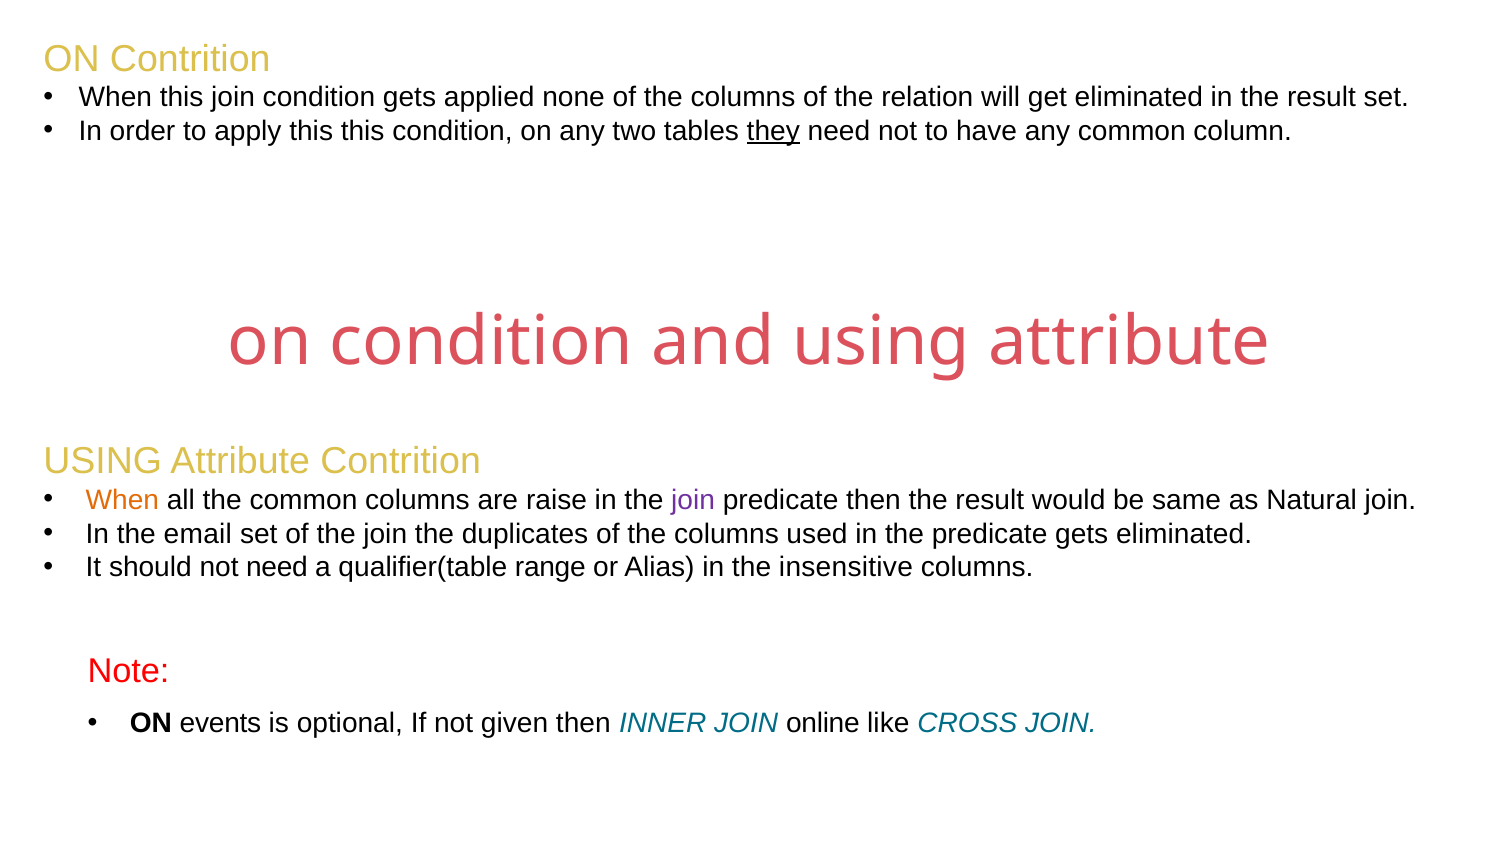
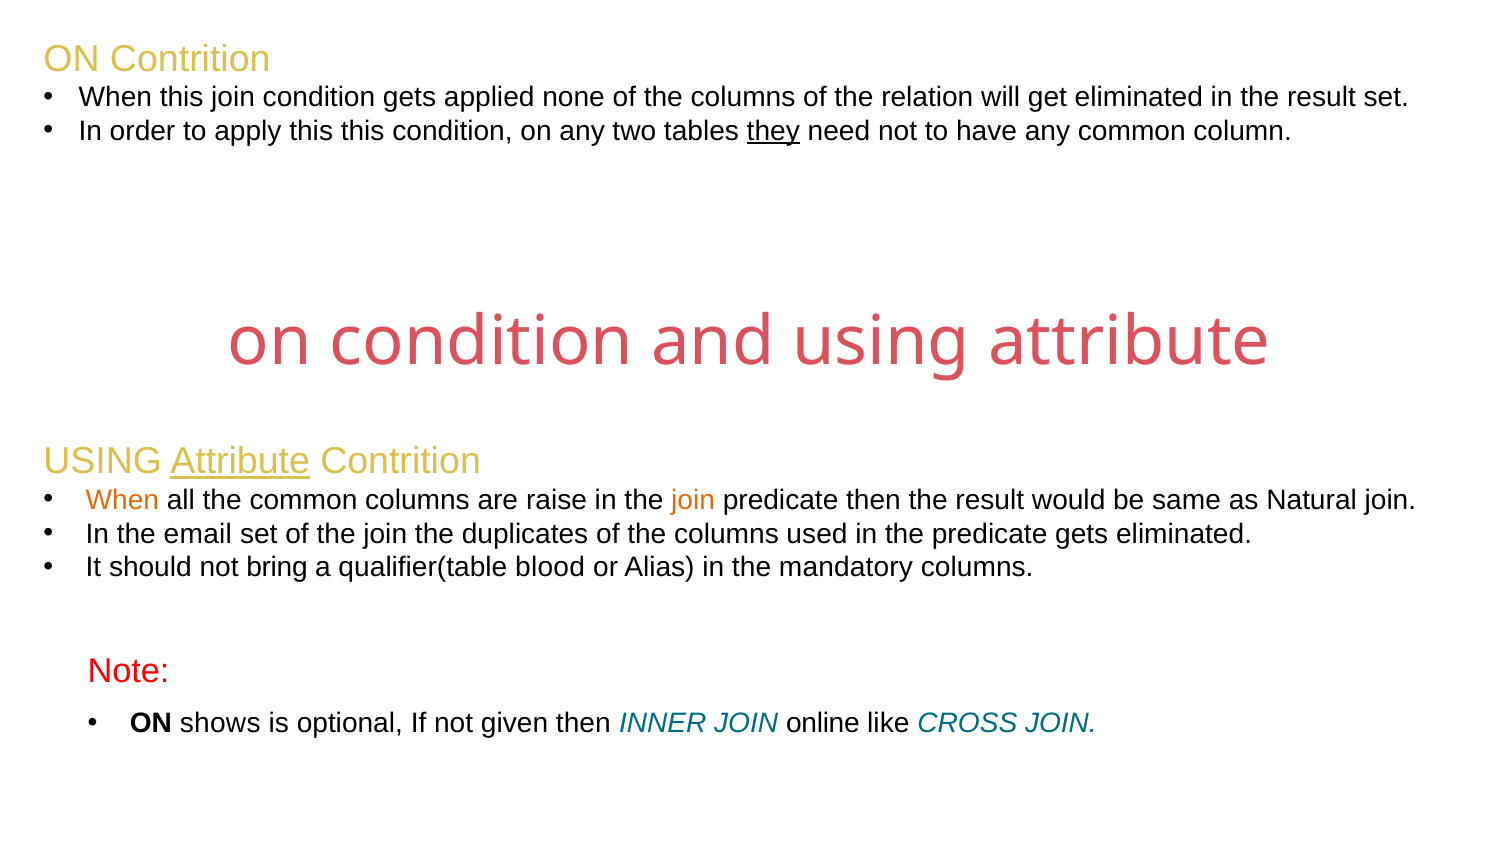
Attribute at (240, 462) underline: none -> present
join at (693, 501) colour: purple -> orange
not need: need -> bring
range: range -> blood
insensitive: insensitive -> mandatory
events: events -> shows
